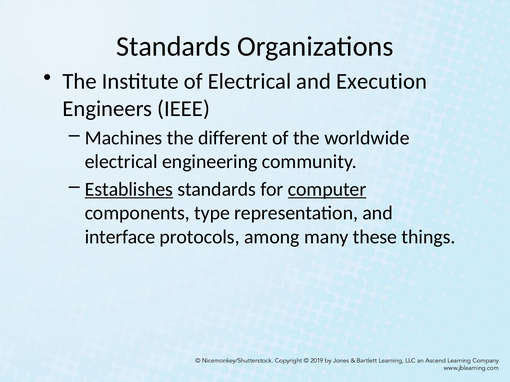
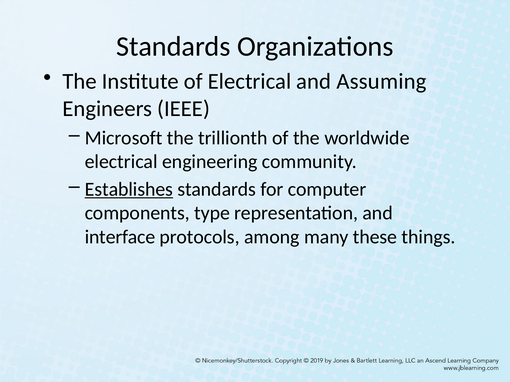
Execution: Execution -> Assuming
Machines: Machines -> Microsoft
different: different -> trillionth
computer underline: present -> none
